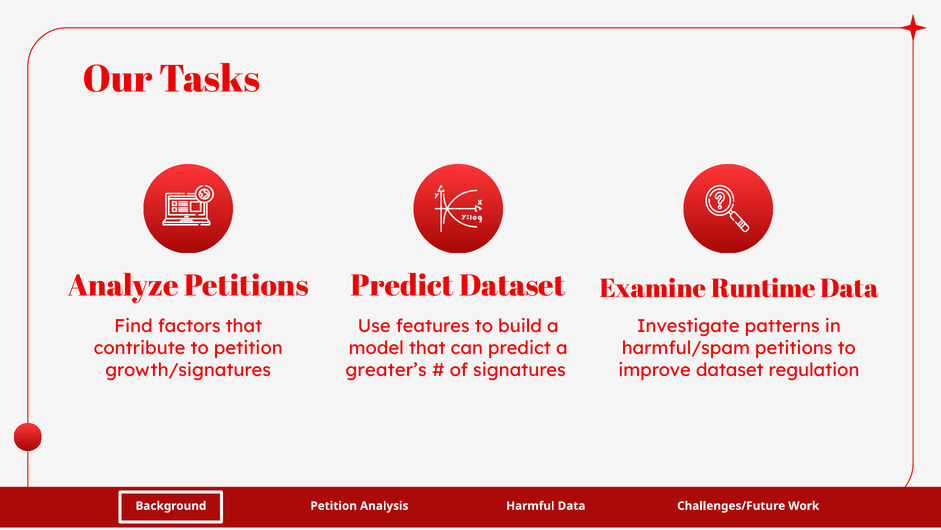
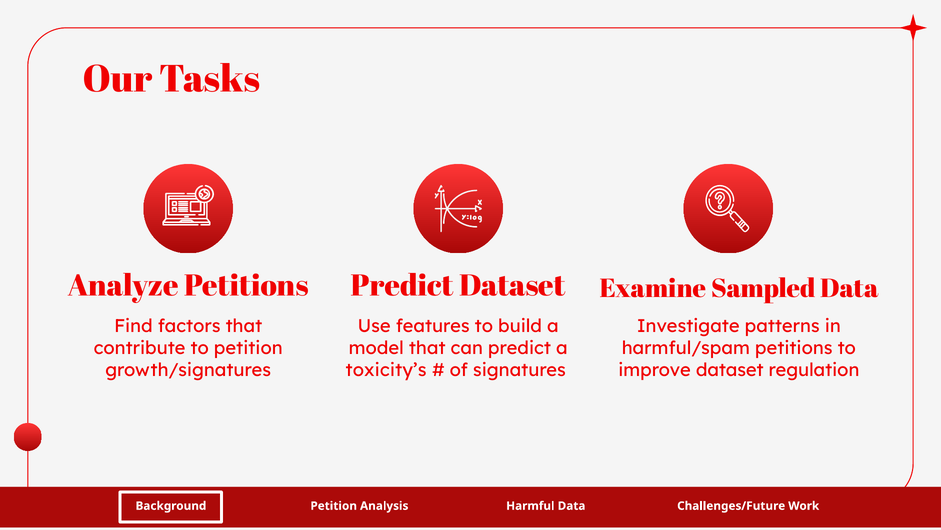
Runtime: Runtime -> Sampled
greater’s: greater’s -> toxicity’s
